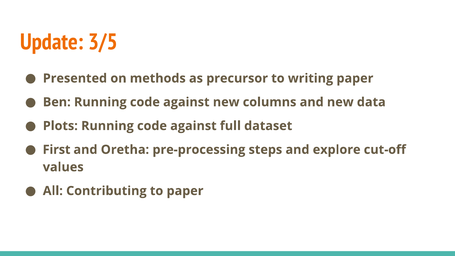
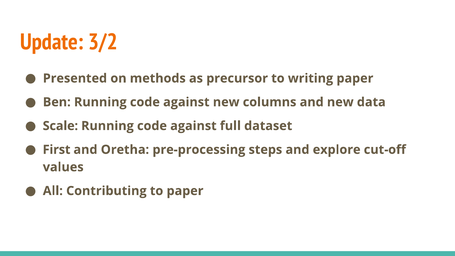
3/5: 3/5 -> 3/2
Plots: Plots -> Scale
